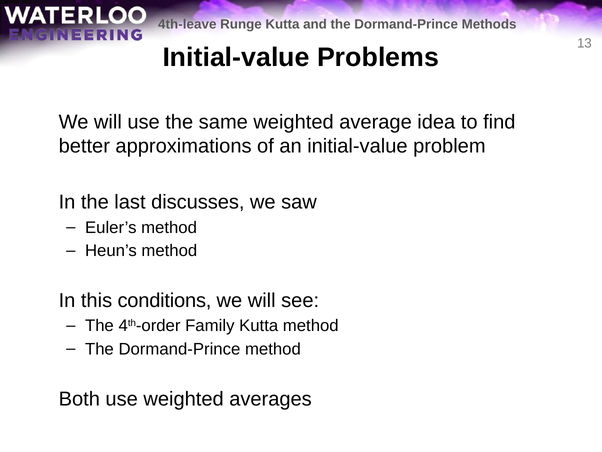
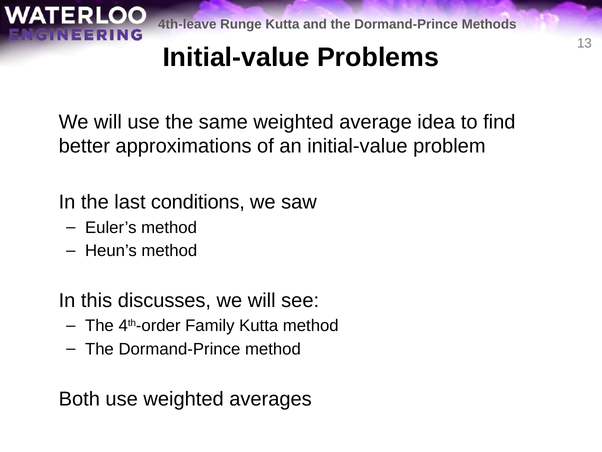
discusses: discusses -> conditions
conditions: conditions -> discusses
